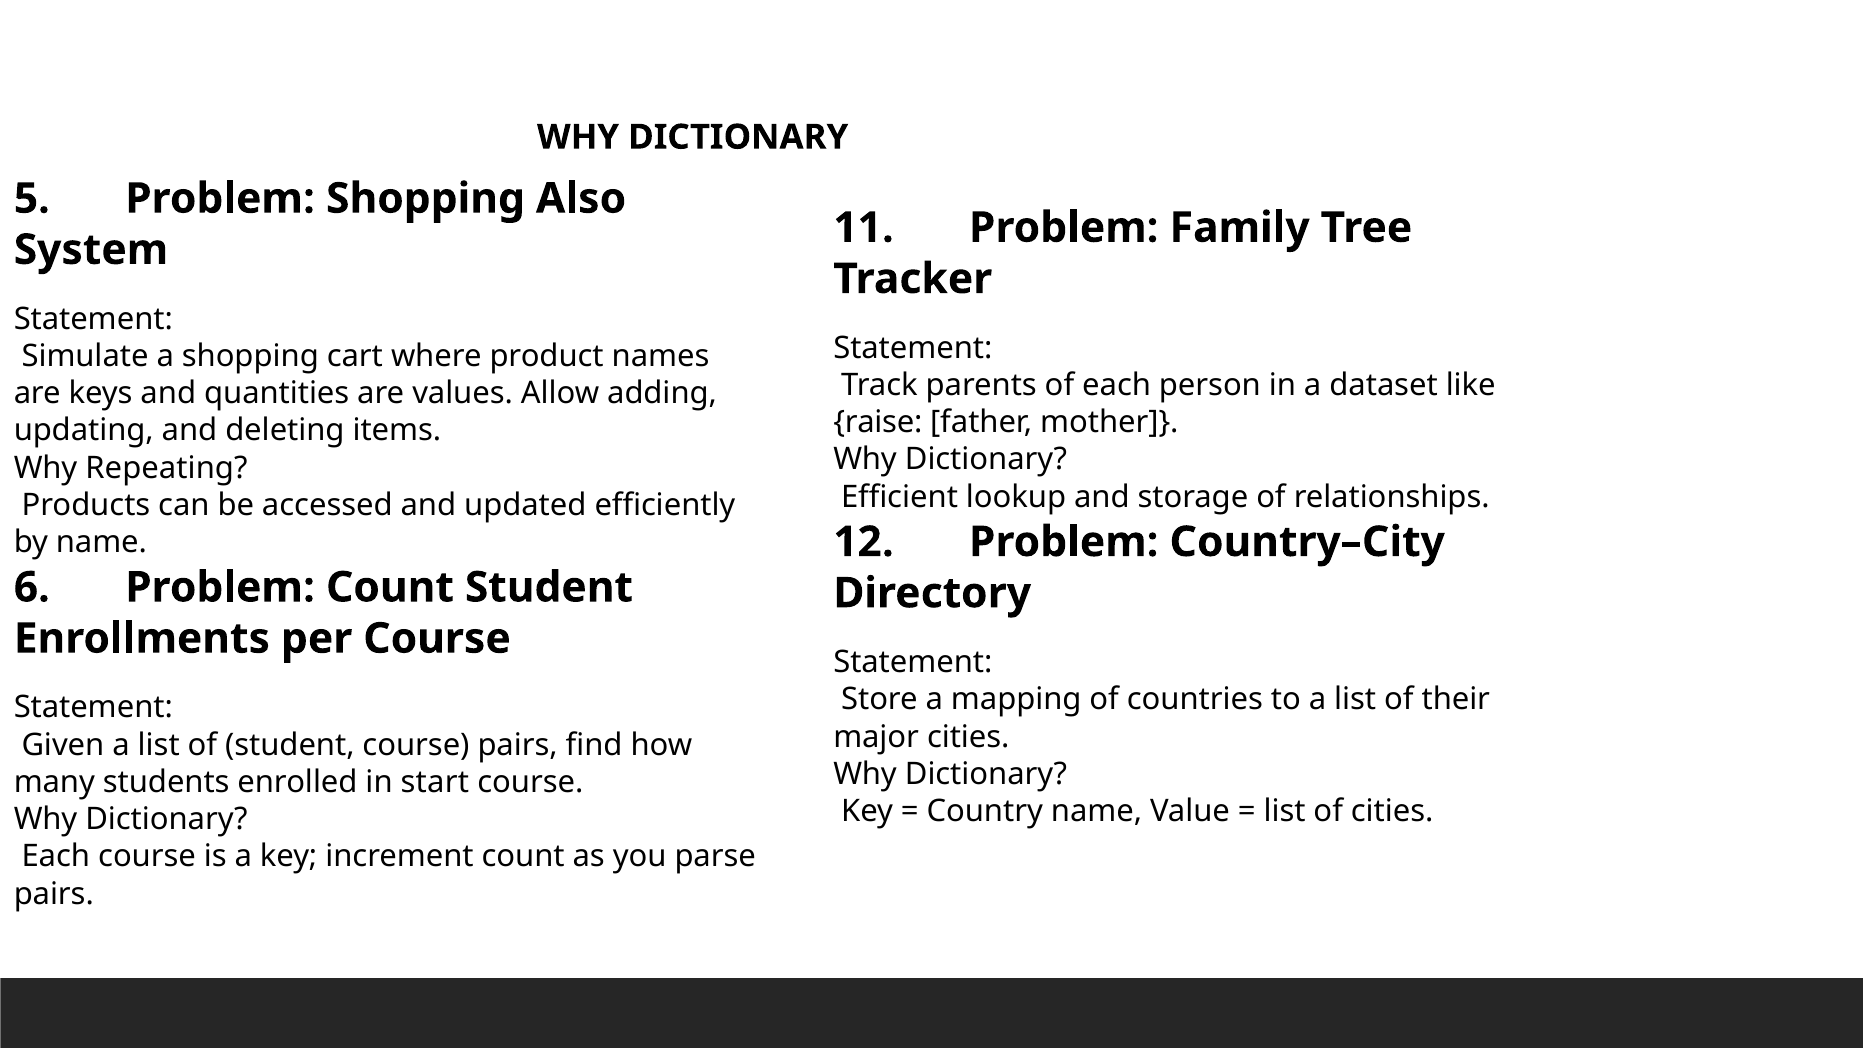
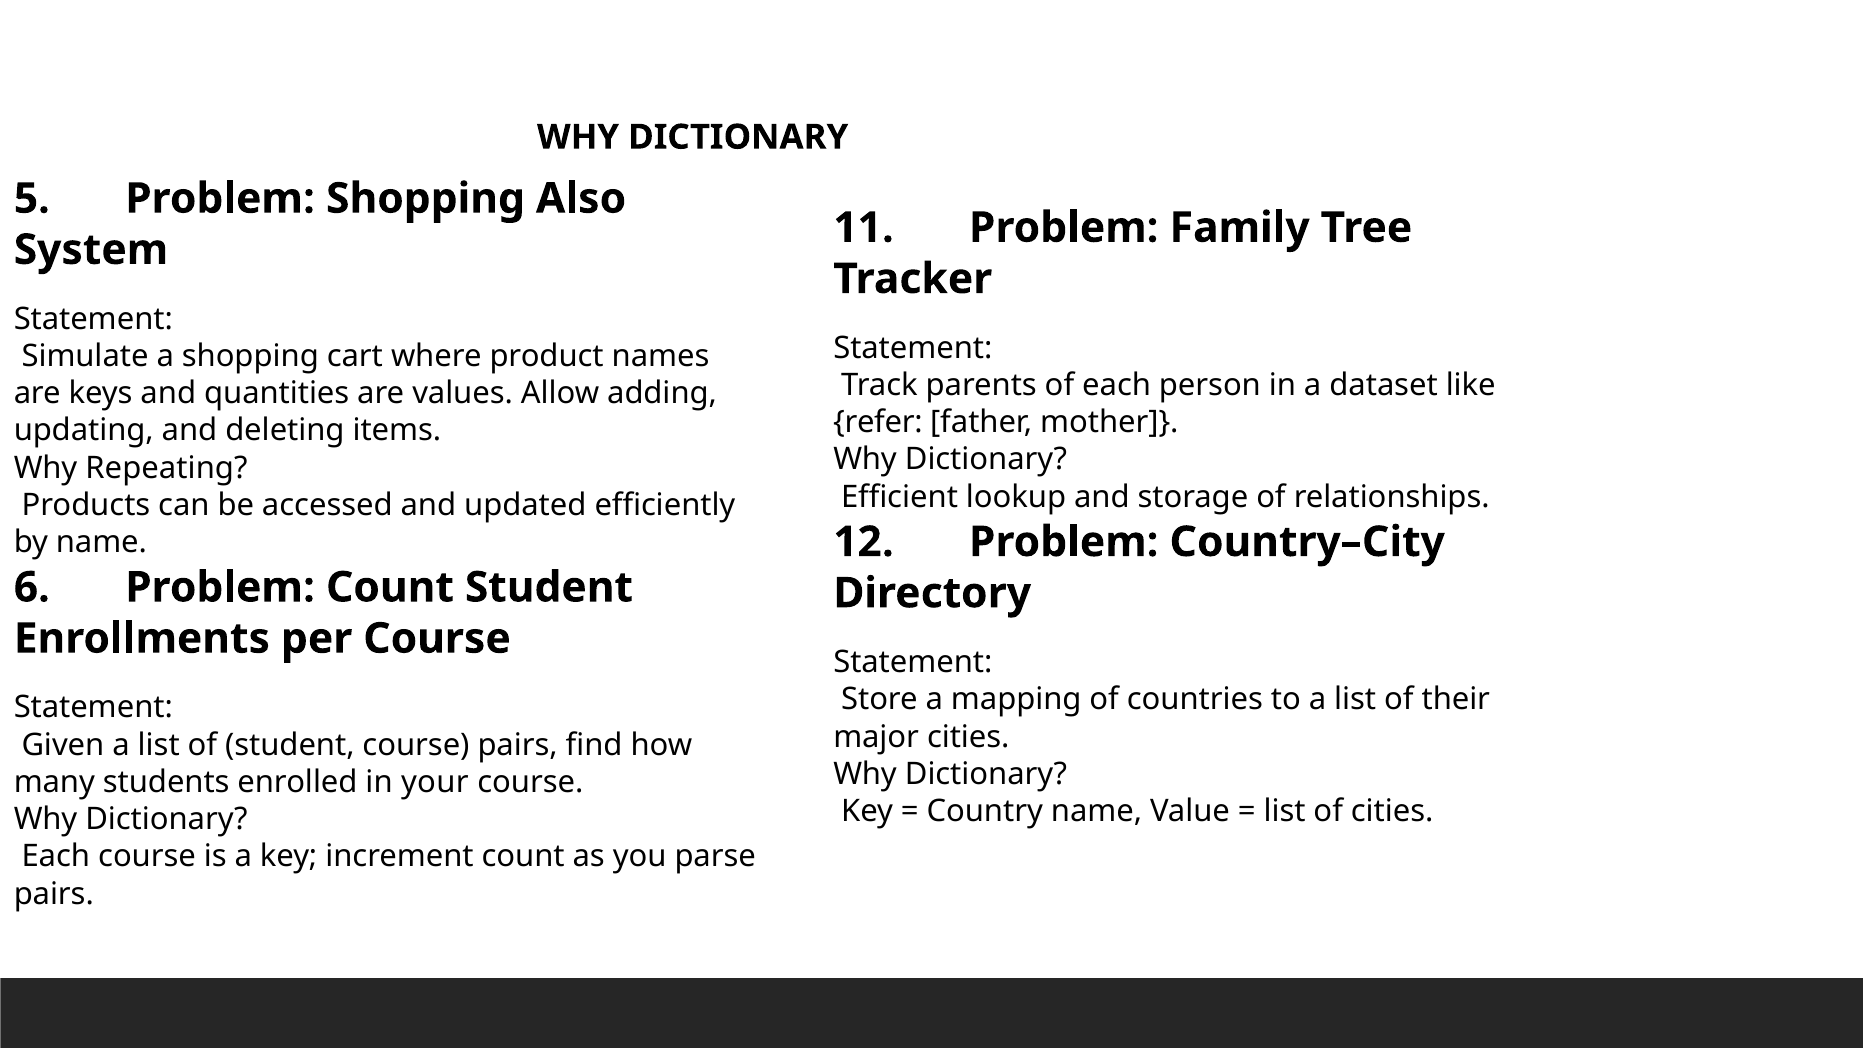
raise: raise -> refer
start: start -> your
